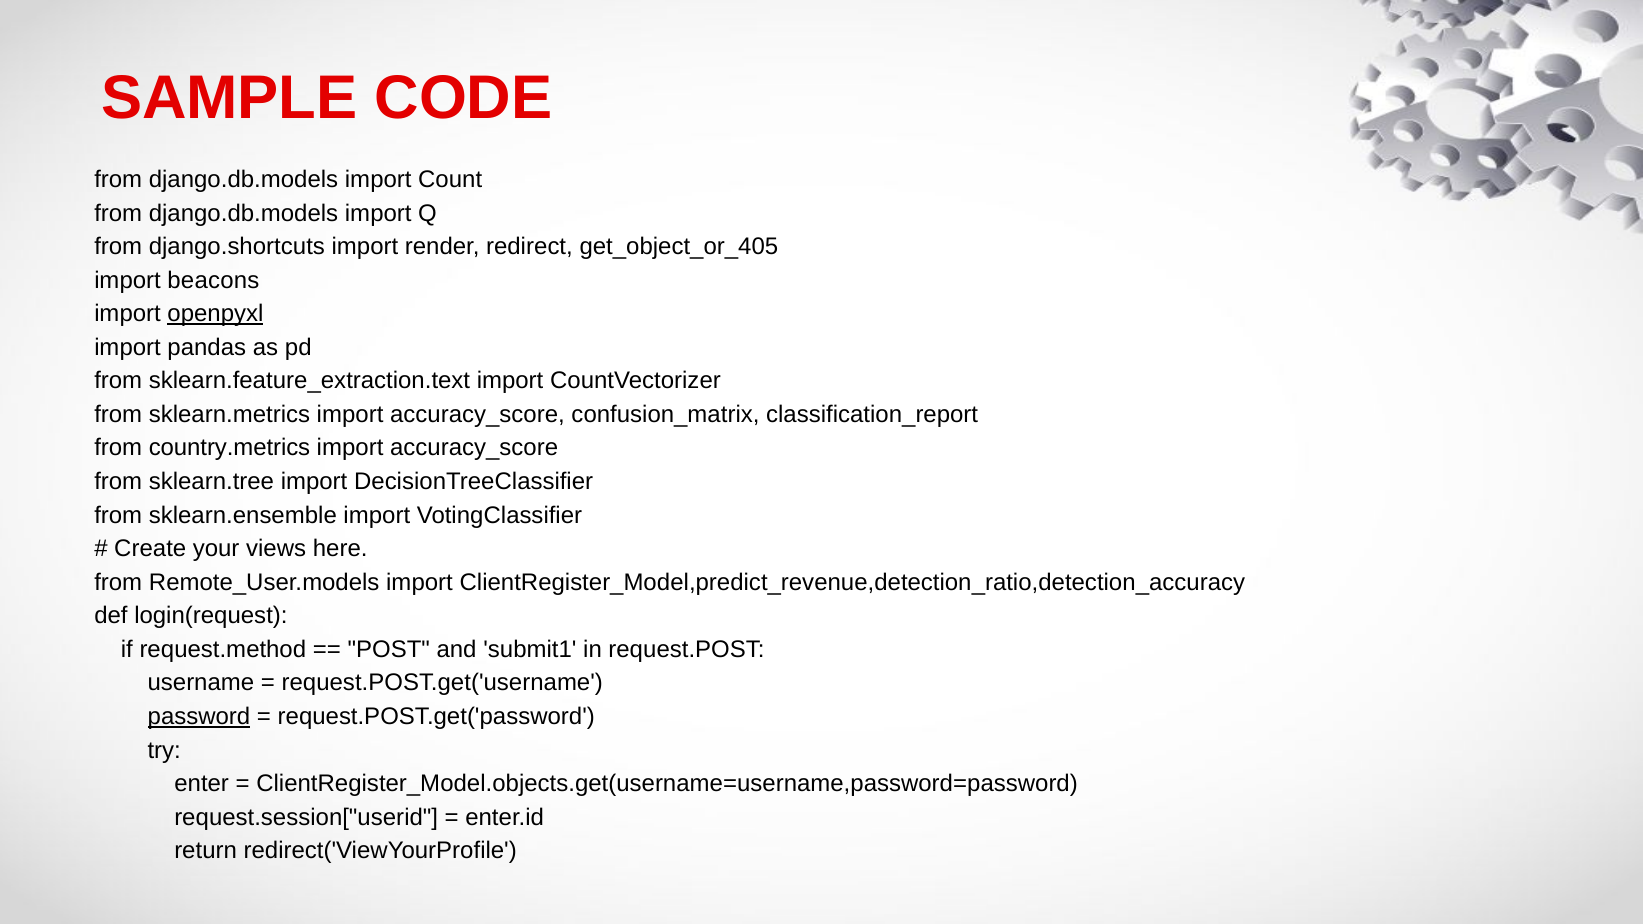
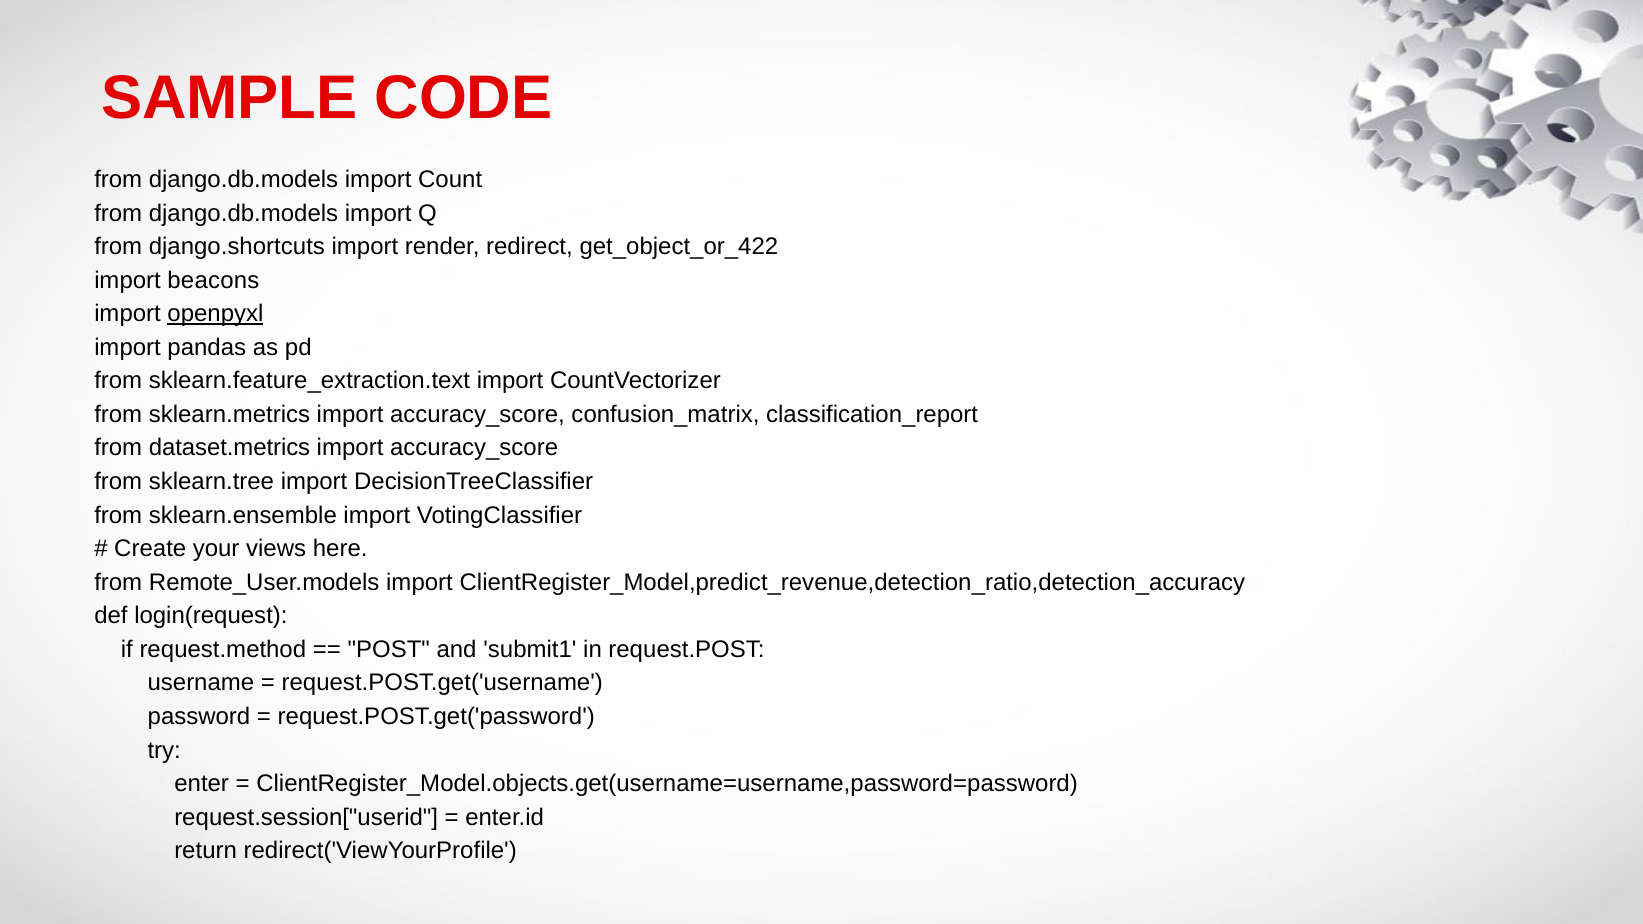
get_object_or_405: get_object_or_405 -> get_object_or_422
country.metrics: country.metrics -> dataset.metrics
password underline: present -> none
